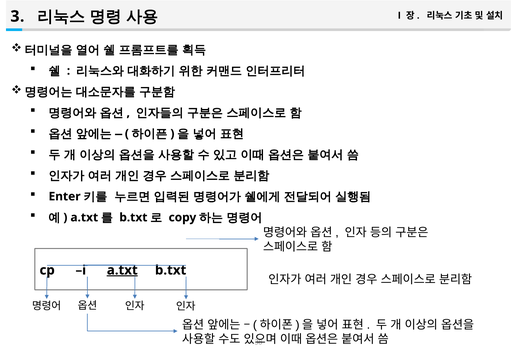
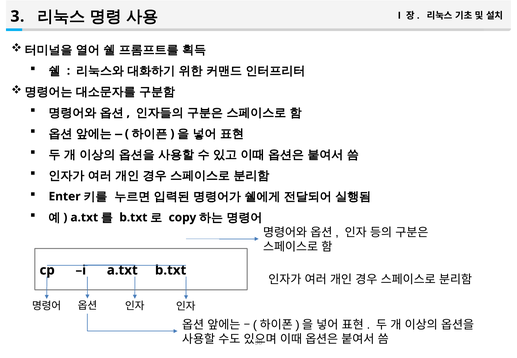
a.txt at (122, 270) underline: present -> none
